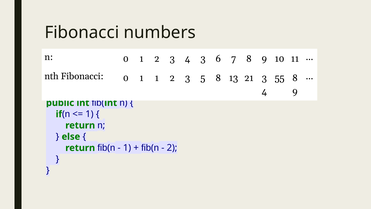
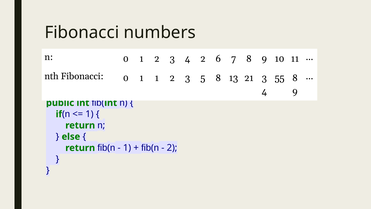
4 3: 3 -> 2
